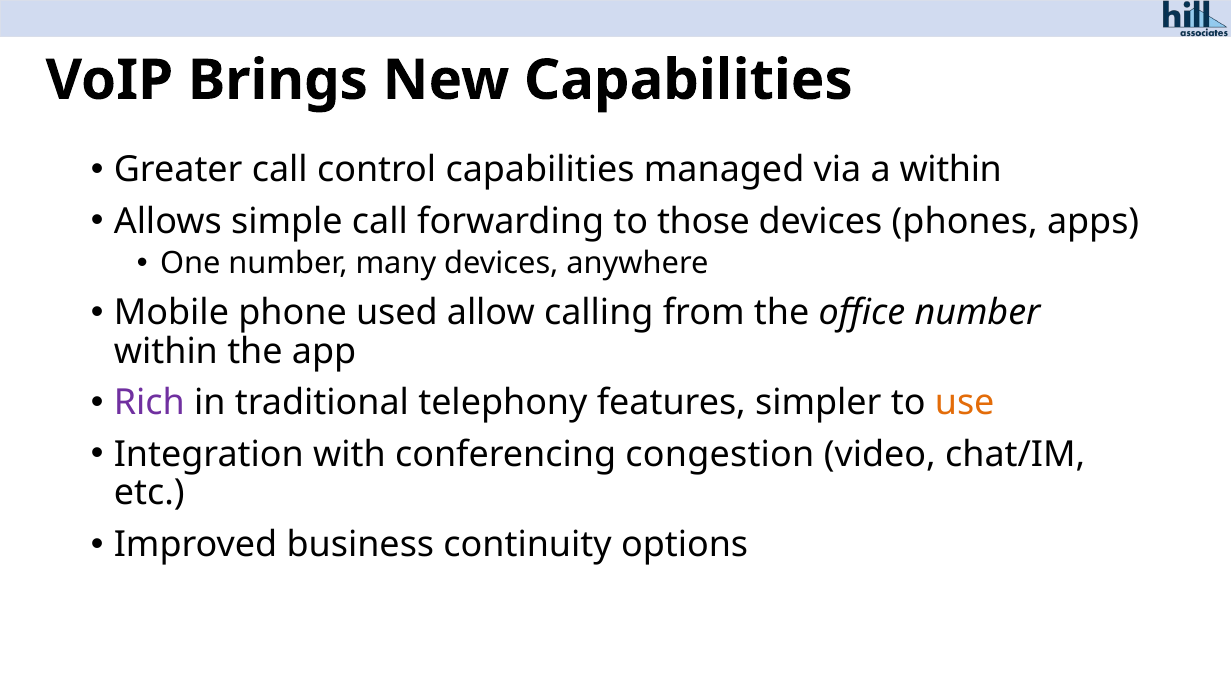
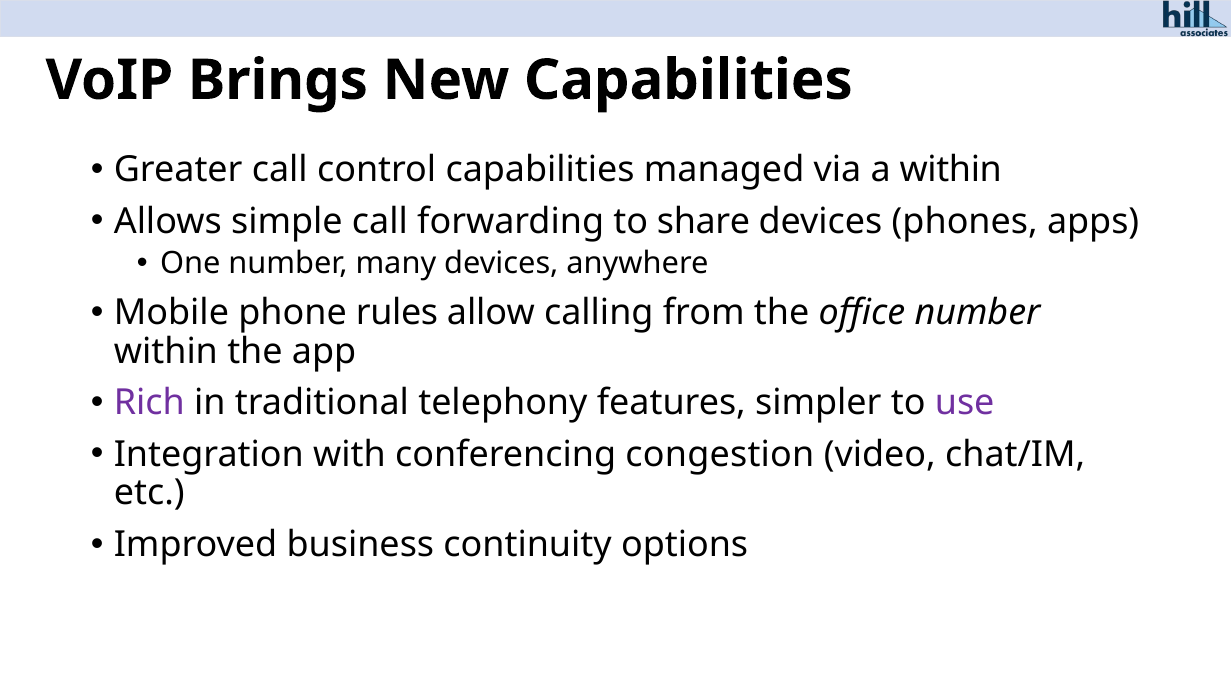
those: those -> share
used: used -> rules
use colour: orange -> purple
